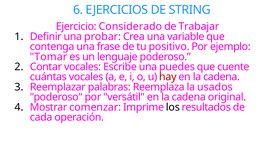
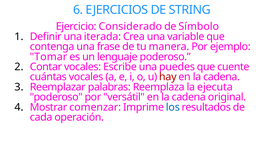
Trabajar: Trabajar -> Símbolo
probar: probar -> iterada
positivo: positivo -> manera
usados: usados -> ejecuta
los colour: black -> blue
